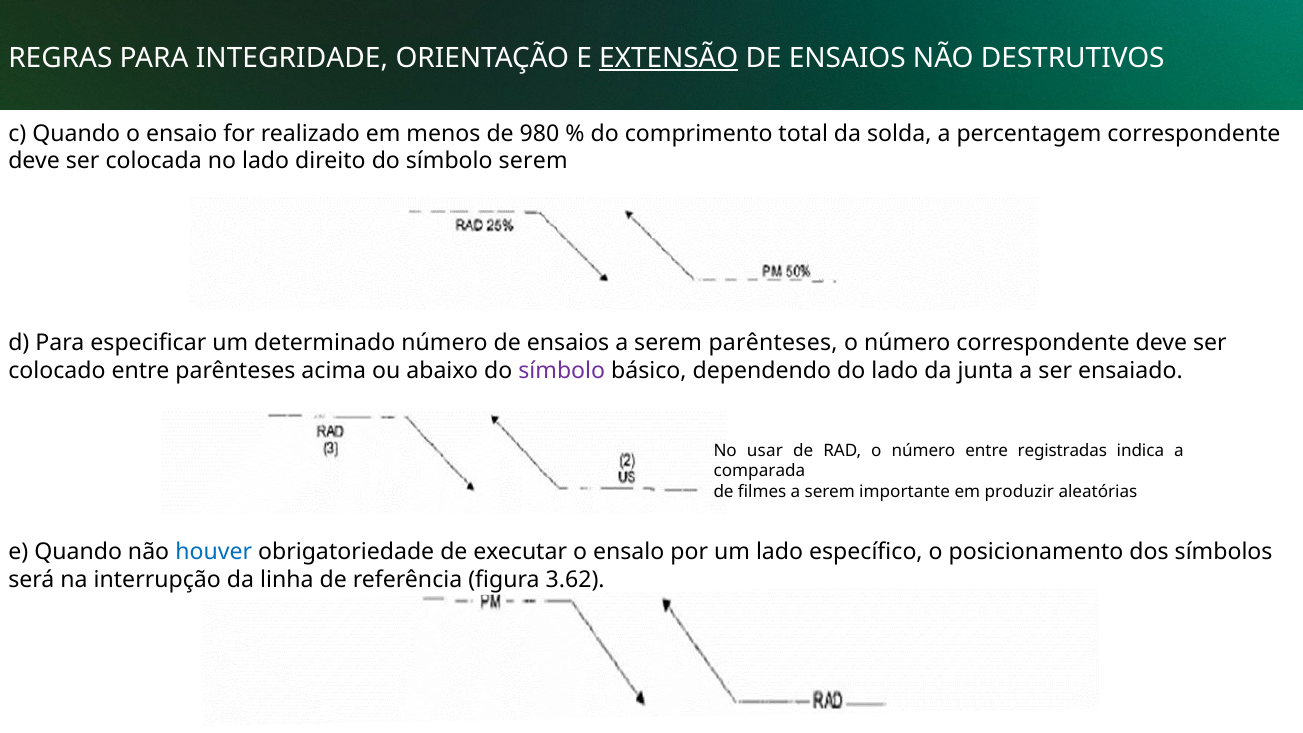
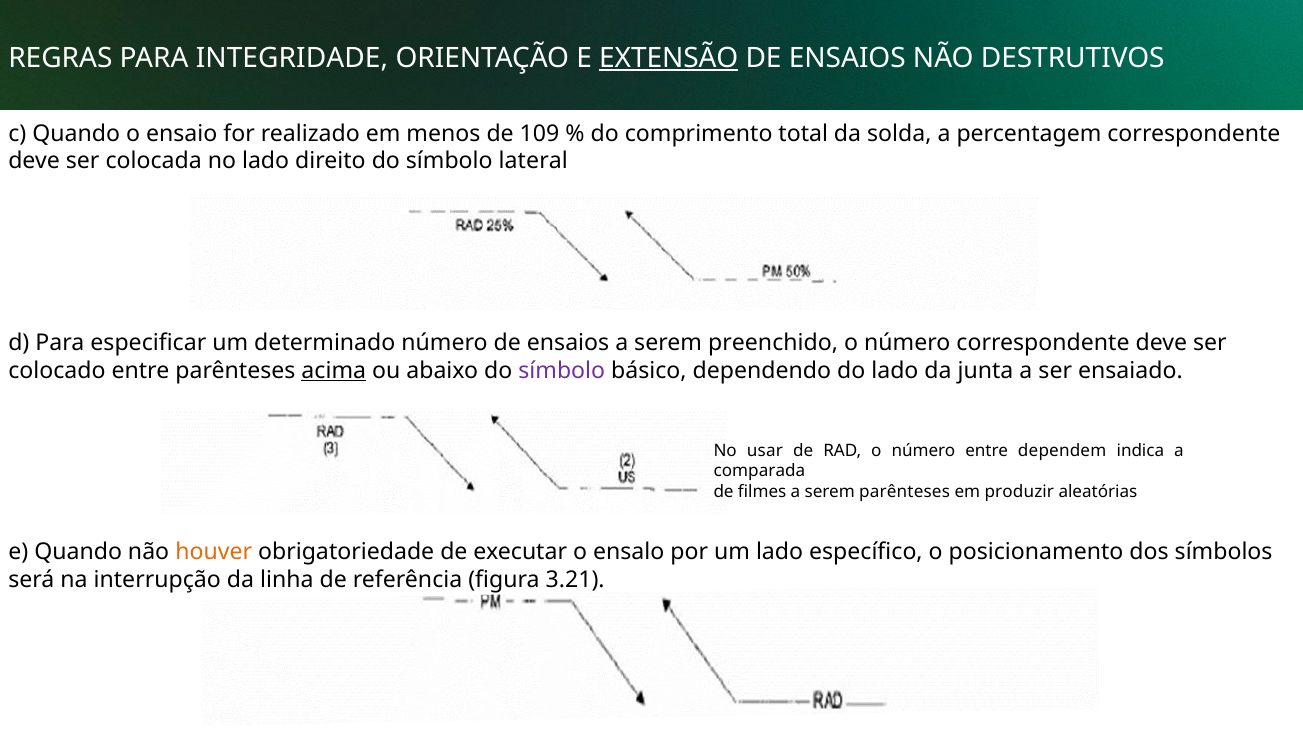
980: 980 -> 109
símbolo serem: serem -> lateral
serem parênteses: parênteses -> preenchido
acima underline: none -> present
registradas: registradas -> dependem
serem importante: importante -> parênteses
houver colour: blue -> orange
3.62: 3.62 -> 3.21
